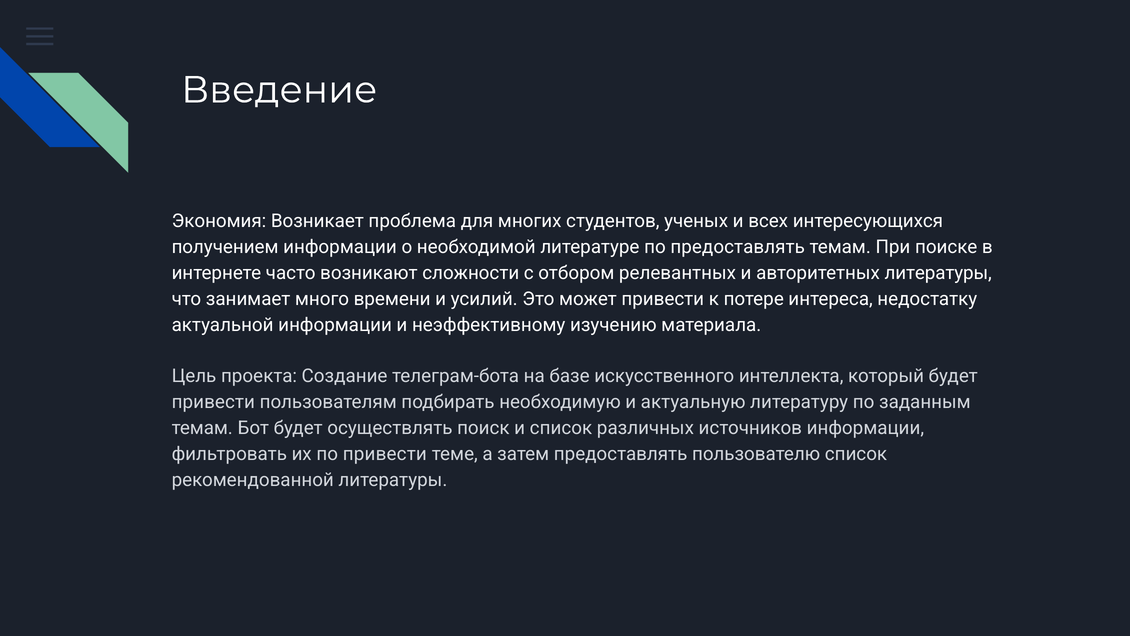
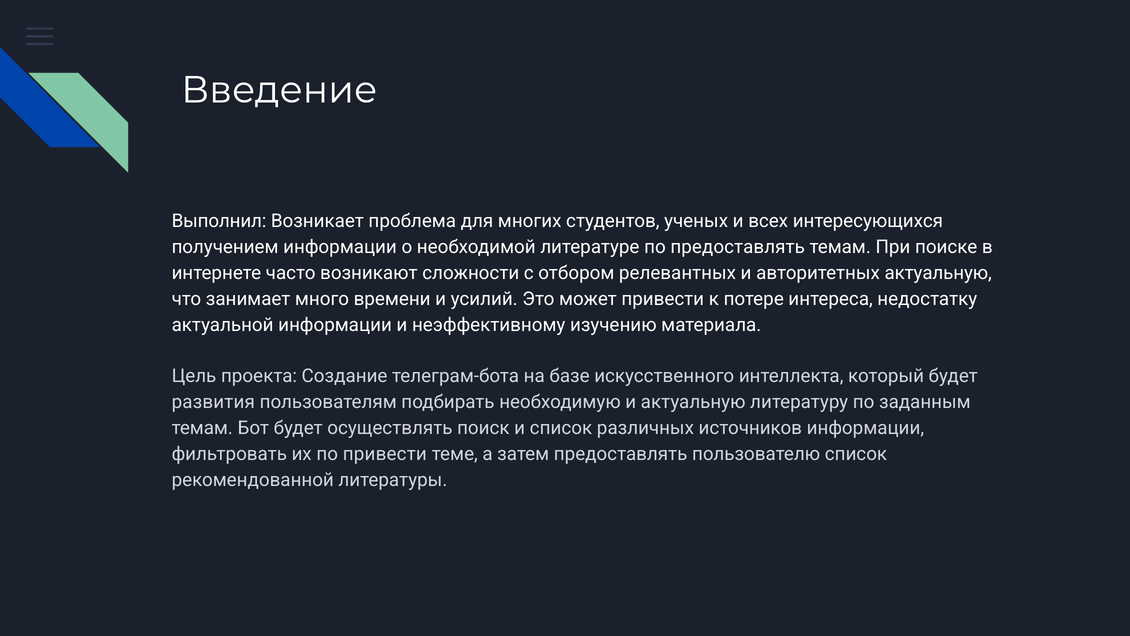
Экономия: Экономия -> Выполнил
авторитетных литературы: литературы -> актуальную
привести at (213, 402): привести -> развития
